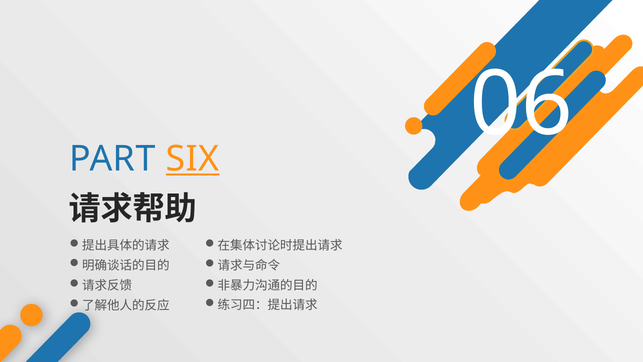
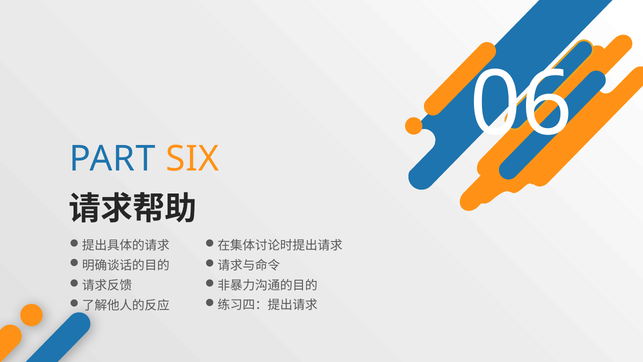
SIX underline: present -> none
